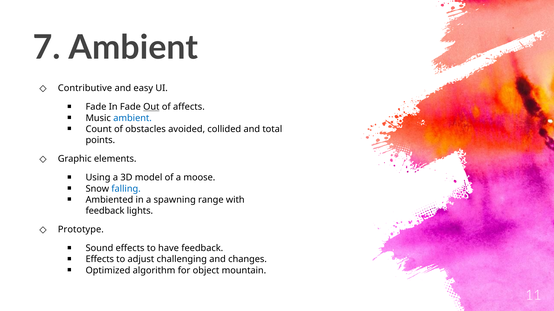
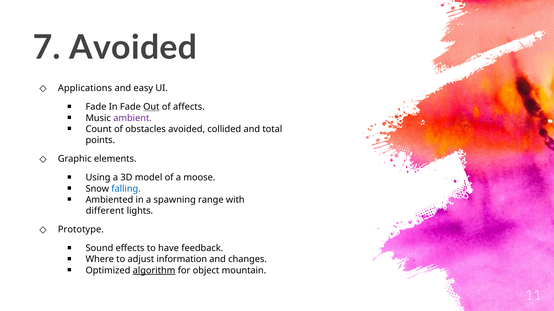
7 Ambient: Ambient -> Avoided
Contributive: Contributive -> Applications
ambient at (133, 118) colour: blue -> purple
feedback at (105, 211): feedback -> different
Effects at (100, 260): Effects -> Where
challenging: challenging -> information
algorithm underline: none -> present
